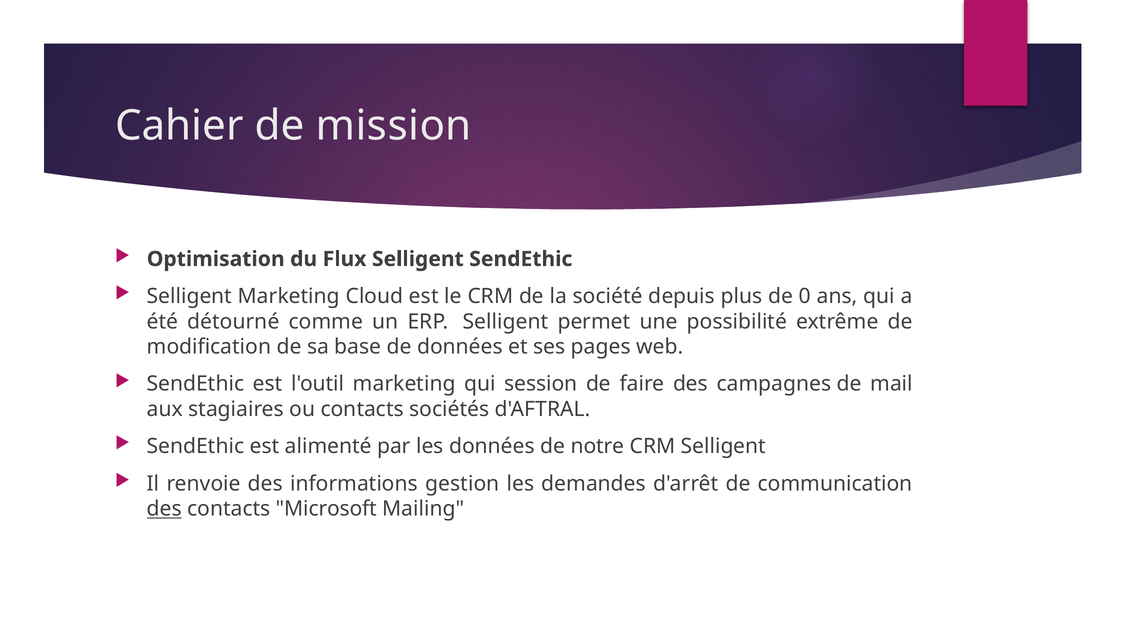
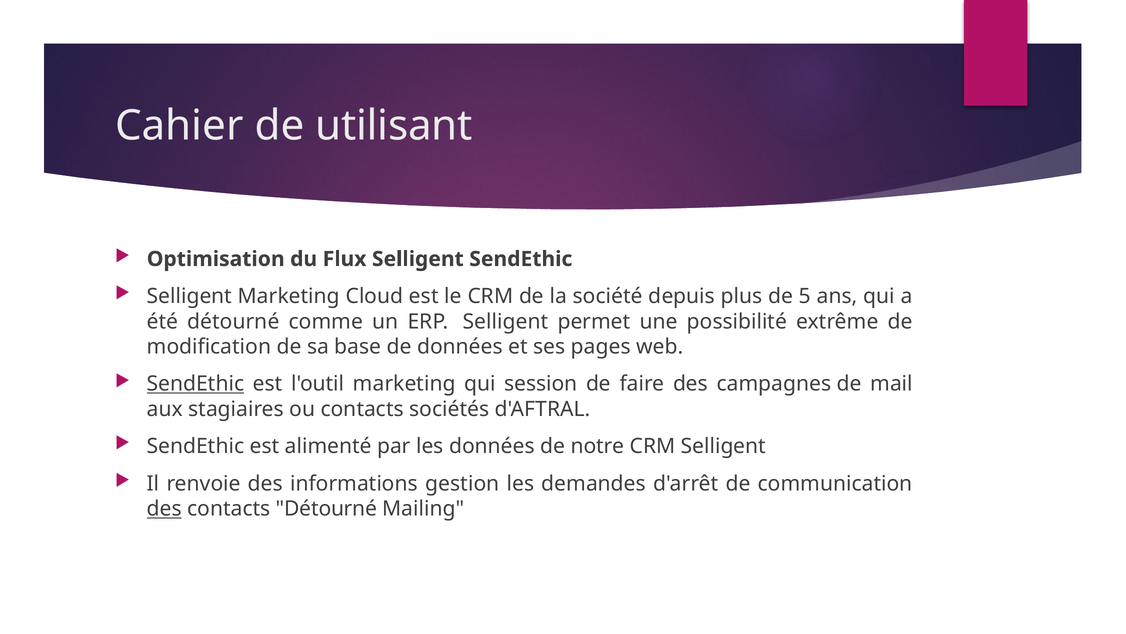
mission: mission -> utilisant
0: 0 -> 5
SendEthic at (195, 384) underline: none -> present
contacts Microsoft: Microsoft -> Détourné
